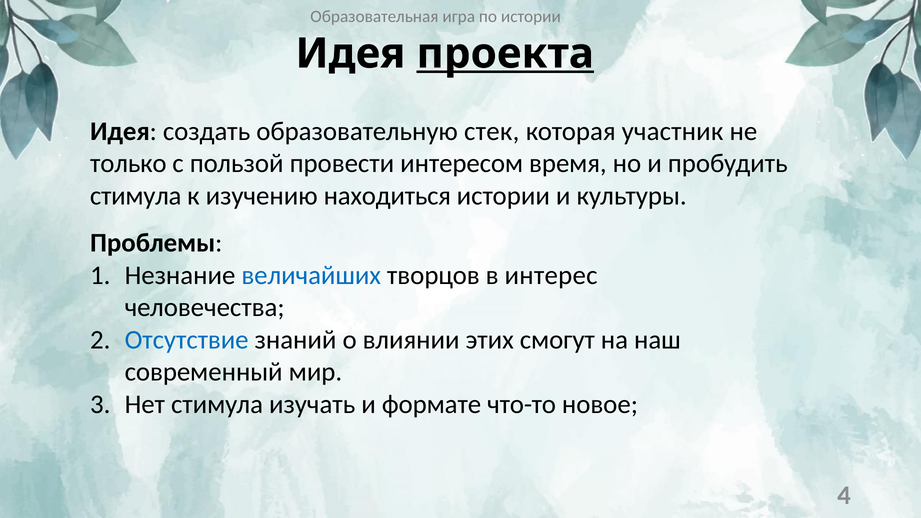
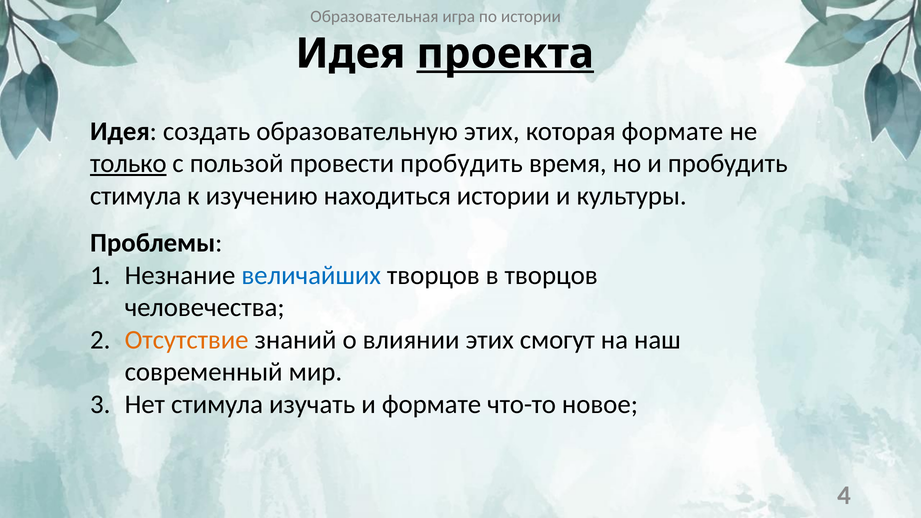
образовательную стек: стек -> этих
которая участник: участник -> формате
только underline: none -> present
провести интересом: интересом -> пробудить
в интерес: интерес -> творцов
Отсутствие colour: blue -> orange
